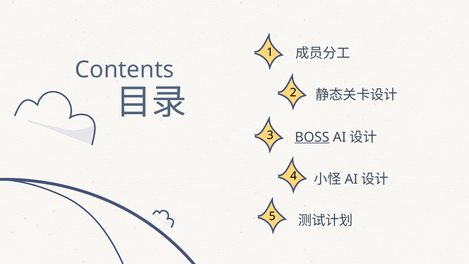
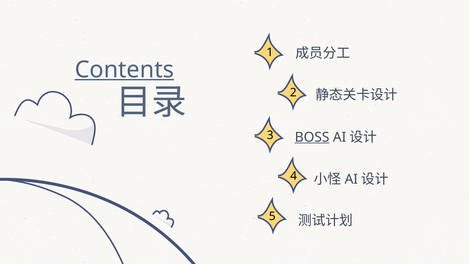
Contents underline: none -> present
